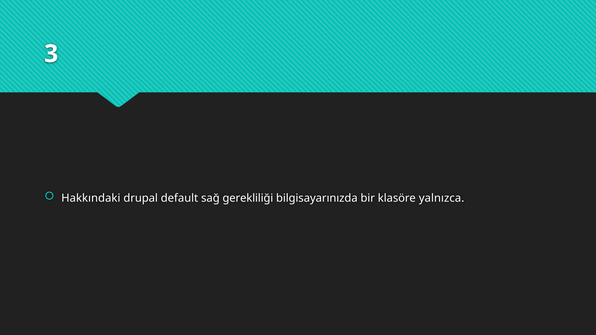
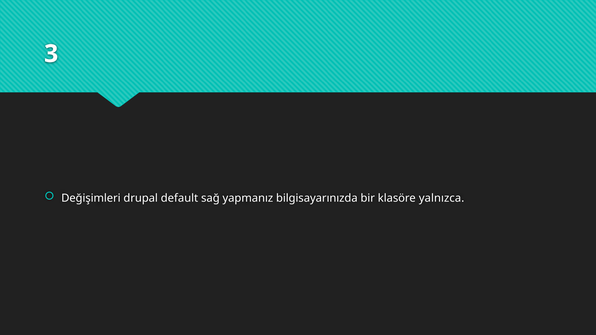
Hakkındaki: Hakkındaki -> Değişimleri
gerekliliği: gerekliliği -> yapmanız
